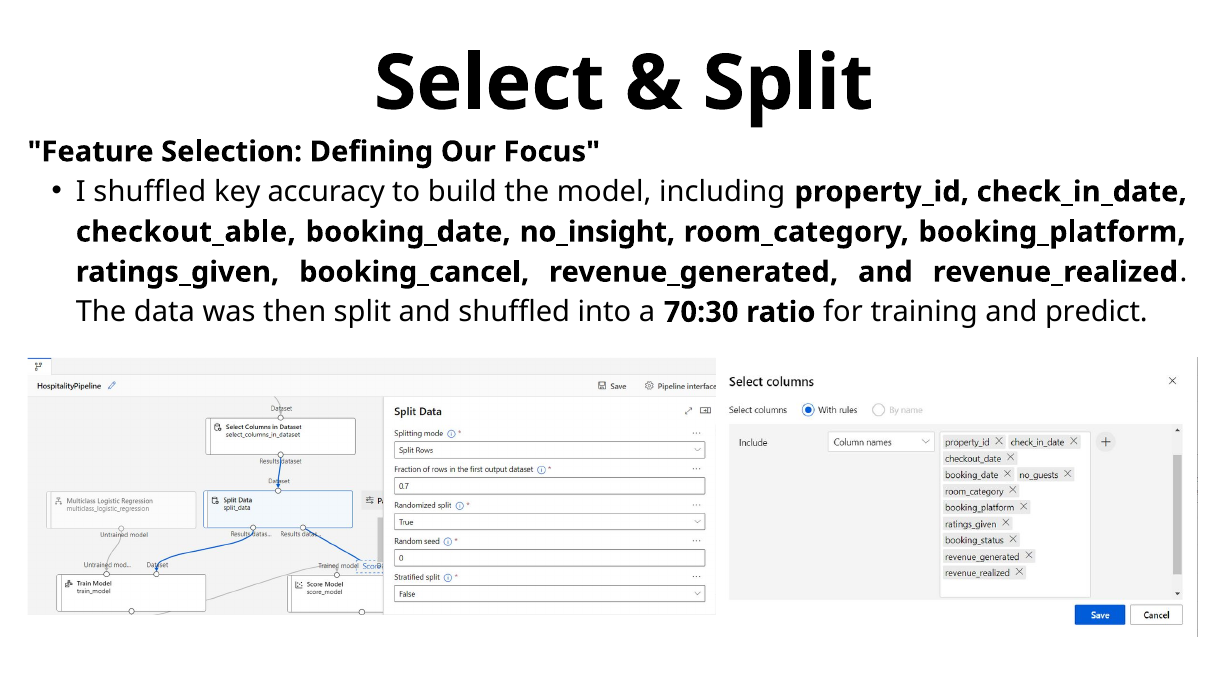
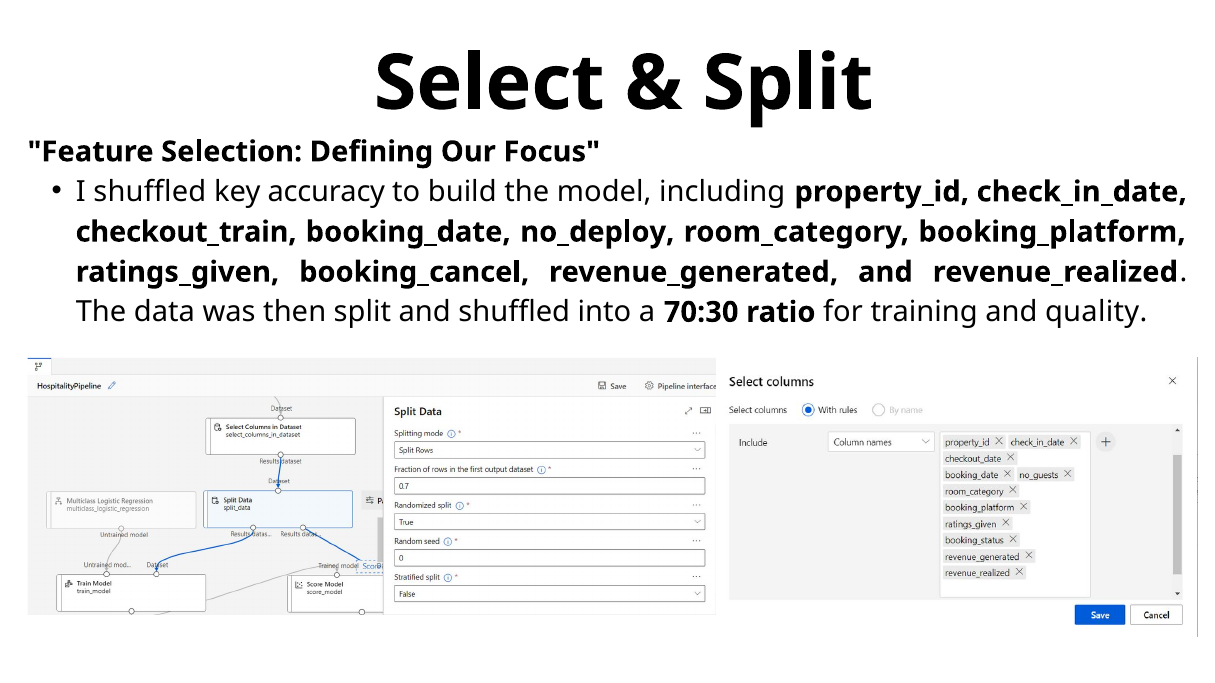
checkout_able: checkout_able -> checkout_train
no_insight: no_insight -> no_deploy
predict: predict -> quality
